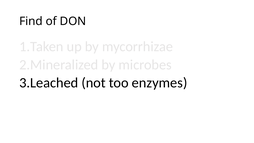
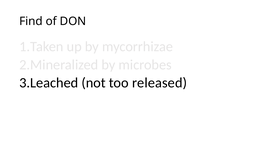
enzymes: enzymes -> released
